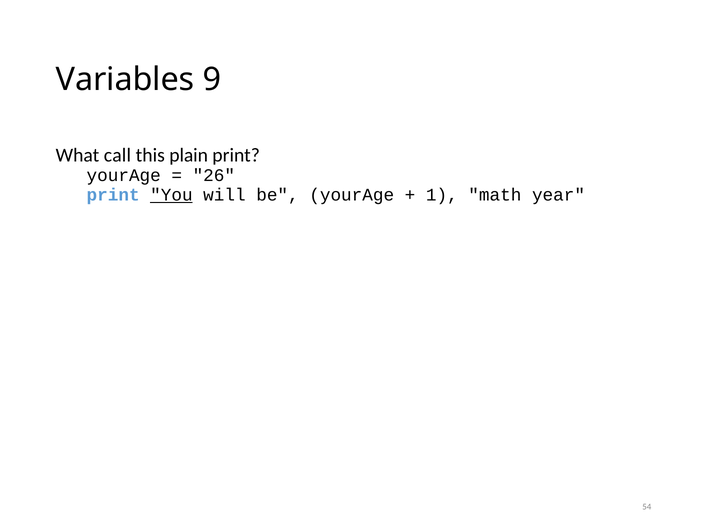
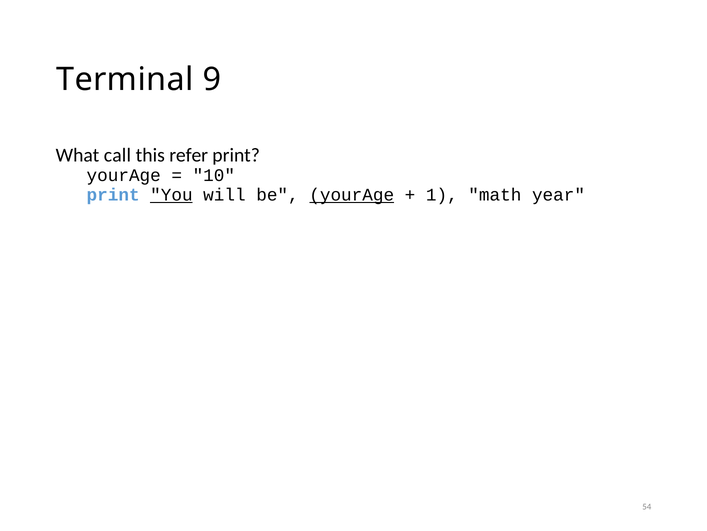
Variables: Variables -> Terminal
plain: plain -> refer
26: 26 -> 10
yourAge at (352, 194) underline: none -> present
